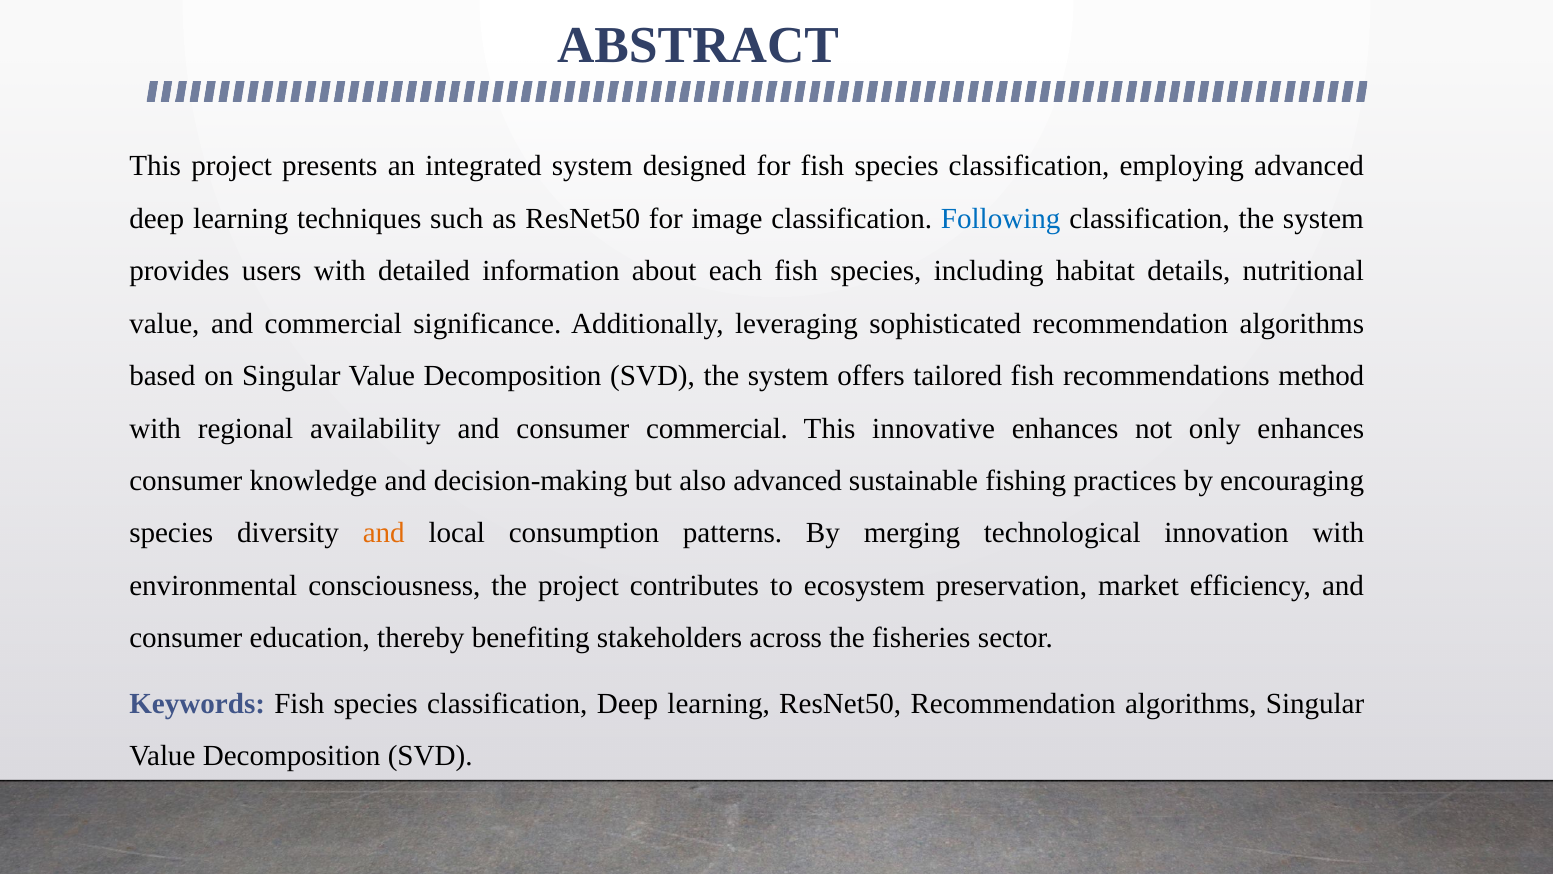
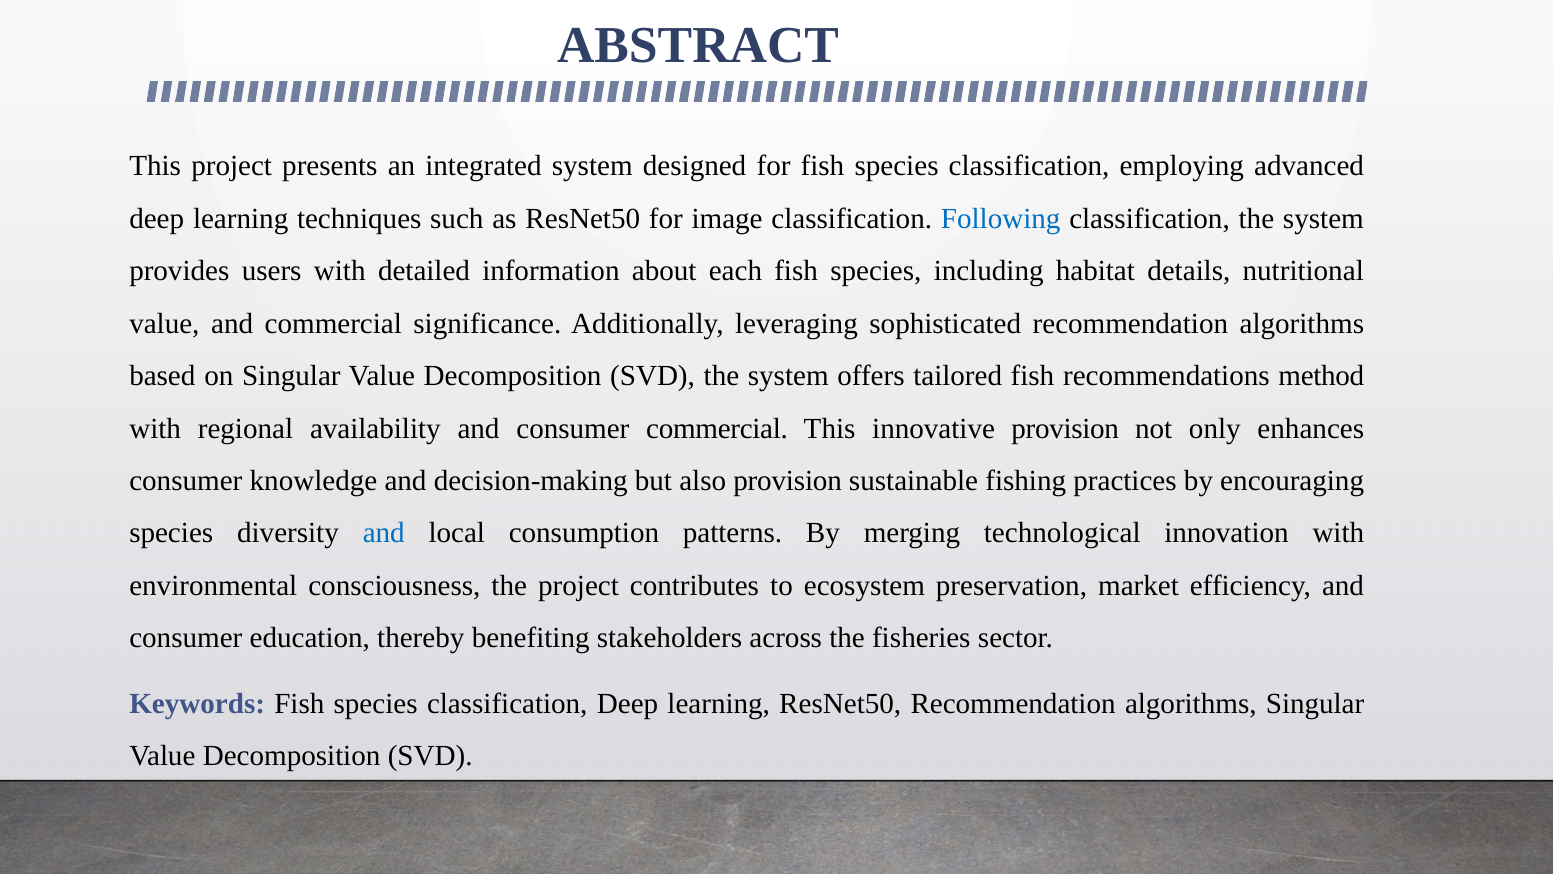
innovative enhances: enhances -> provision
also advanced: advanced -> provision
and at (384, 533) colour: orange -> blue
